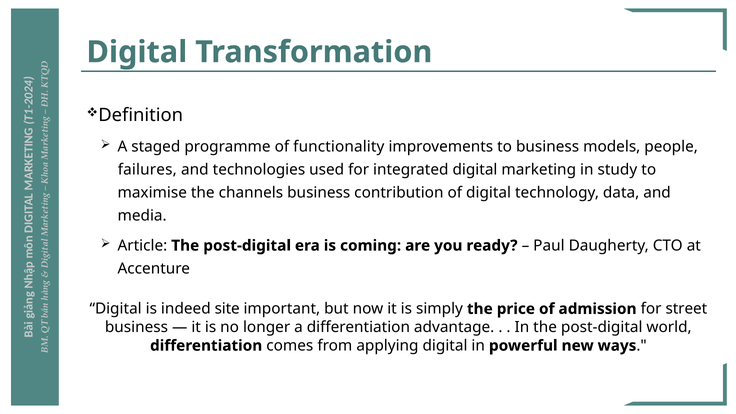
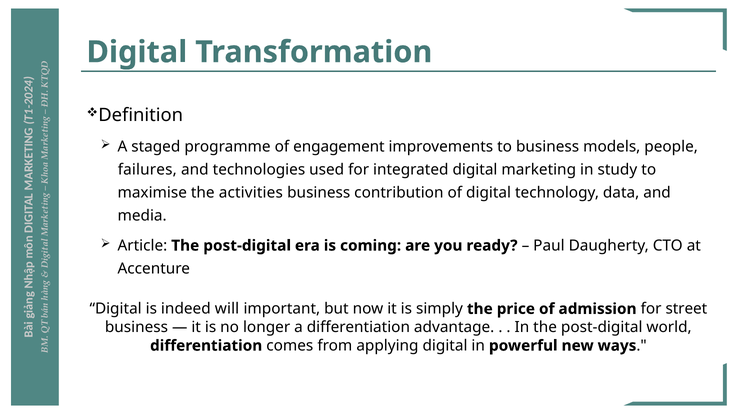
functionality: functionality -> engagement
channels: channels -> activities
site: site -> will
